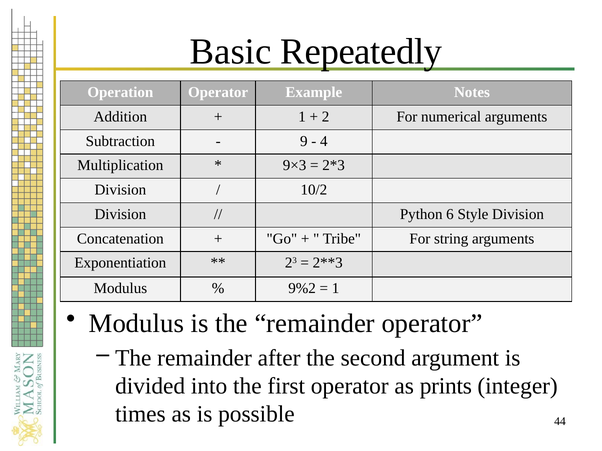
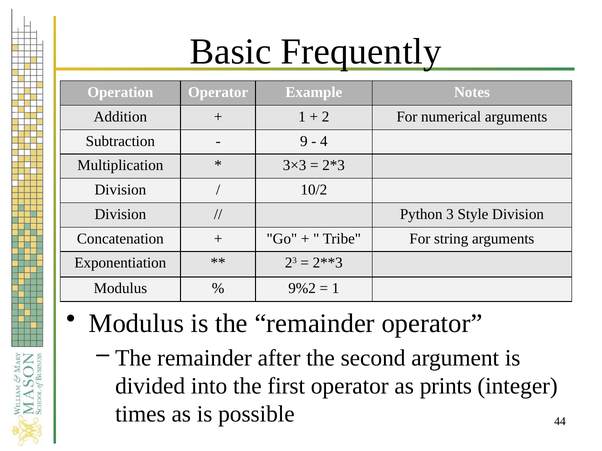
Repeatedly: Repeatedly -> Frequently
9×3: 9×3 -> 3×3
6: 6 -> 3
